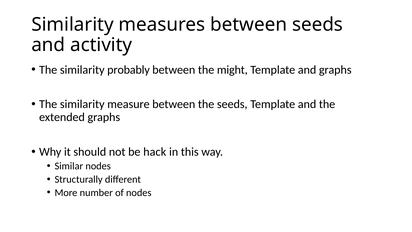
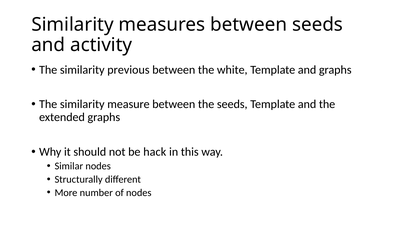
probably: probably -> previous
might: might -> white
